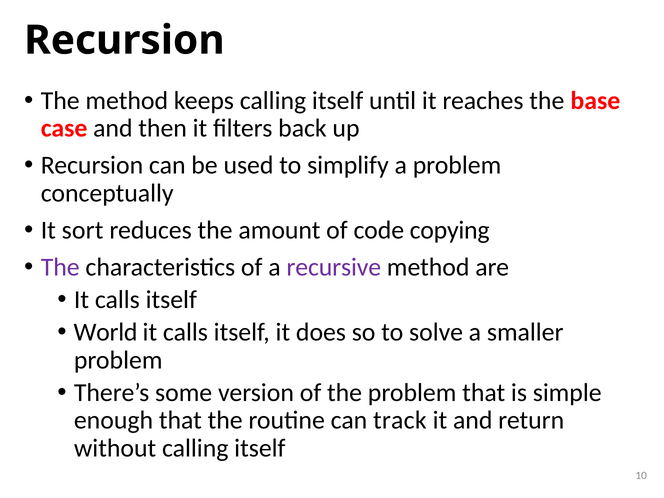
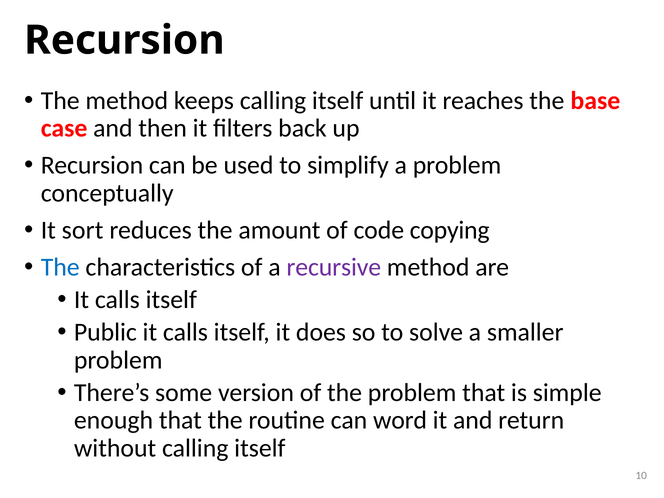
The at (60, 267) colour: purple -> blue
World: World -> Public
track: track -> word
